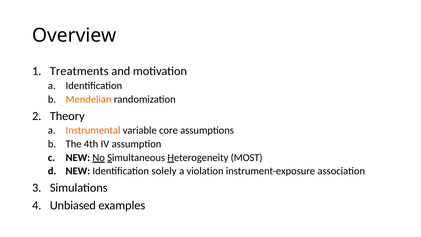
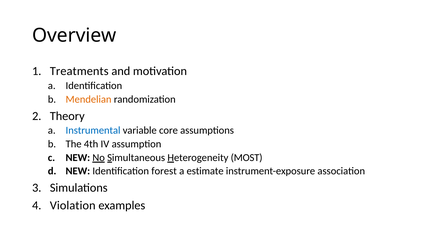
Instrumental colour: orange -> blue
solely: solely -> forest
violation: violation -> estimate
Unbiased: Unbiased -> Violation
